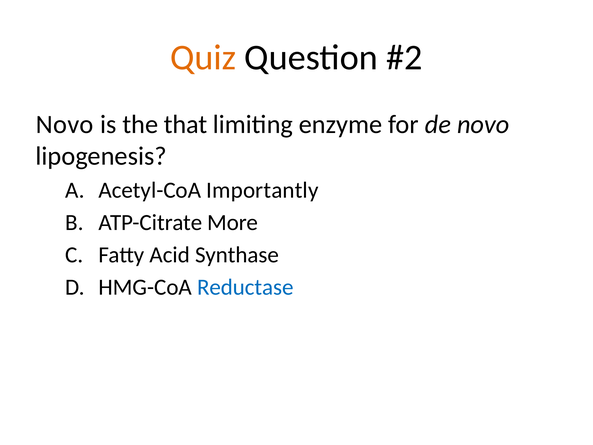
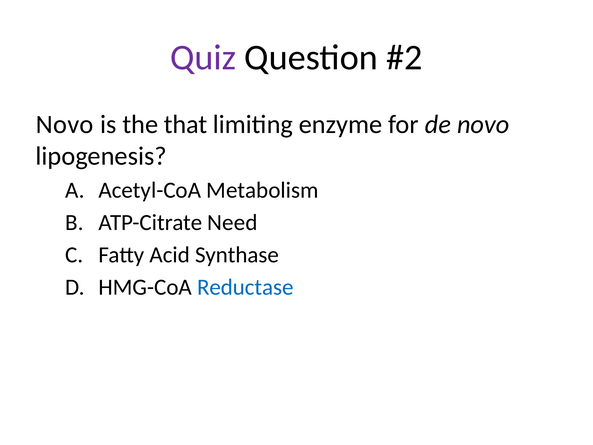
Quiz colour: orange -> purple
Importantly: Importantly -> Metabolism
More: More -> Need
